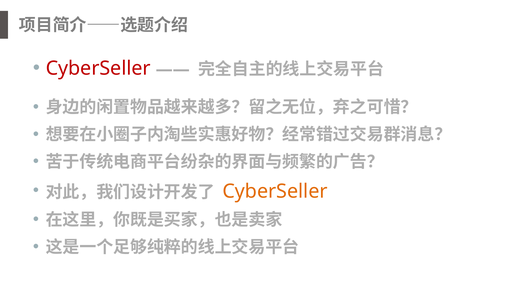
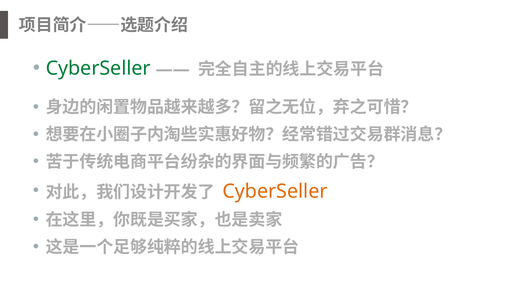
CyberSeller at (98, 69) colour: red -> green
